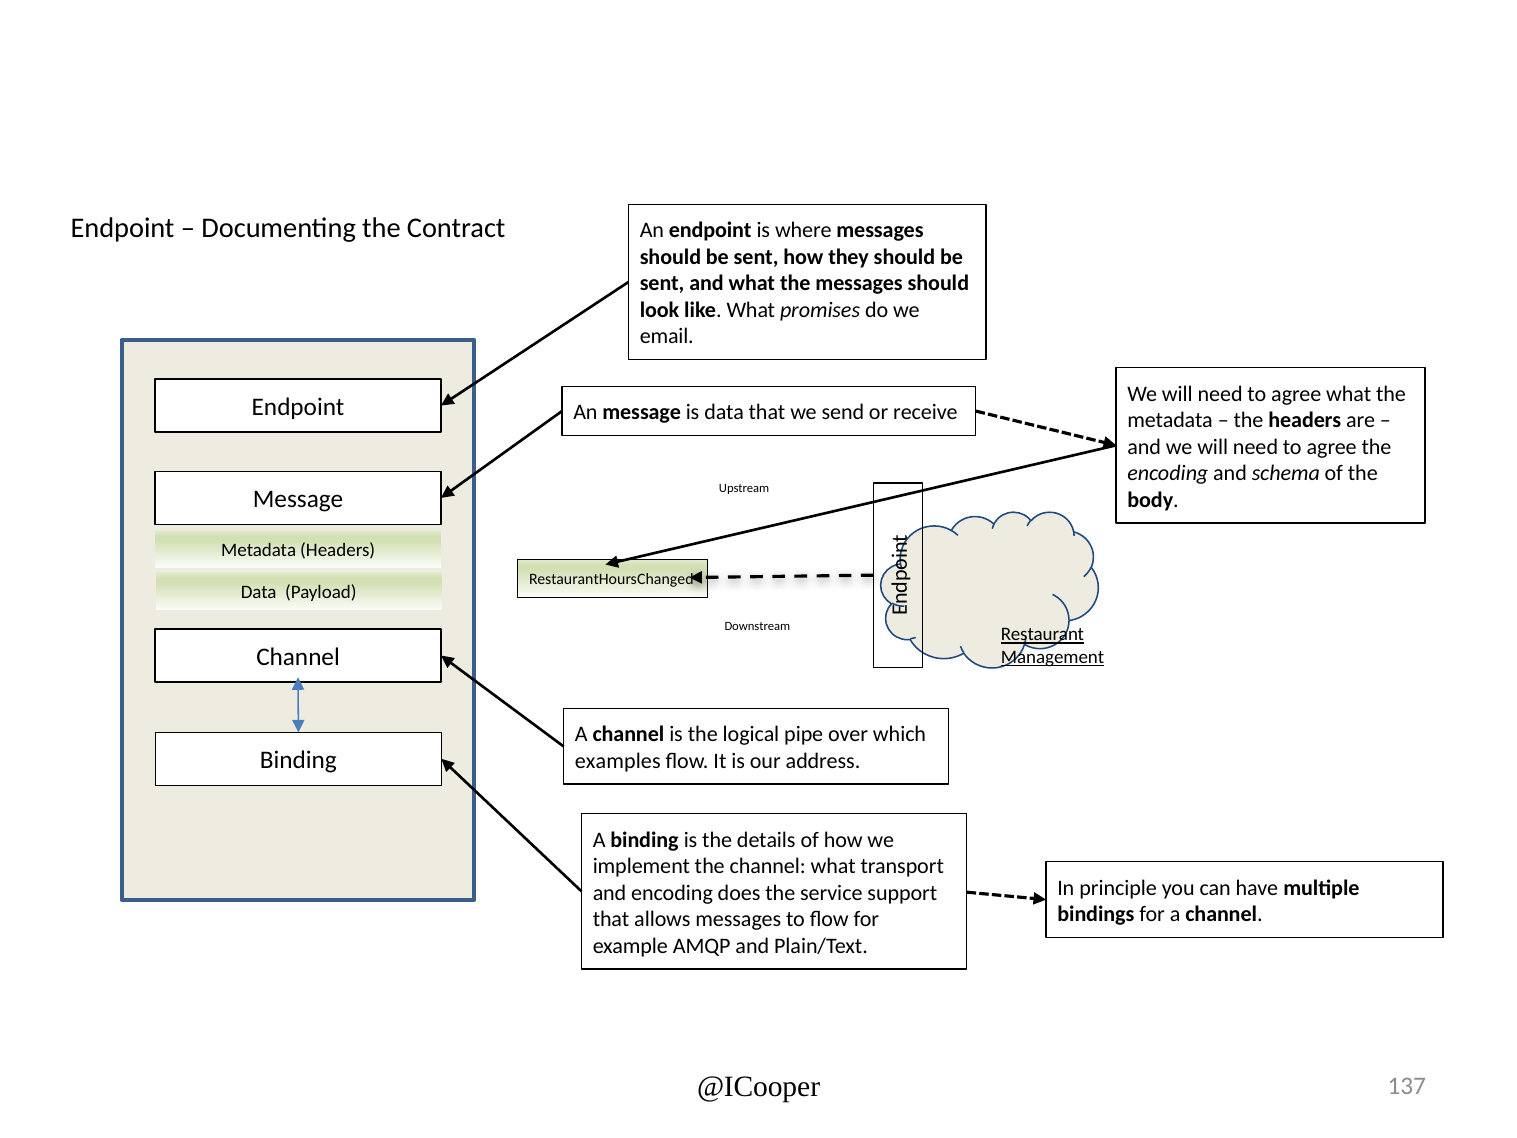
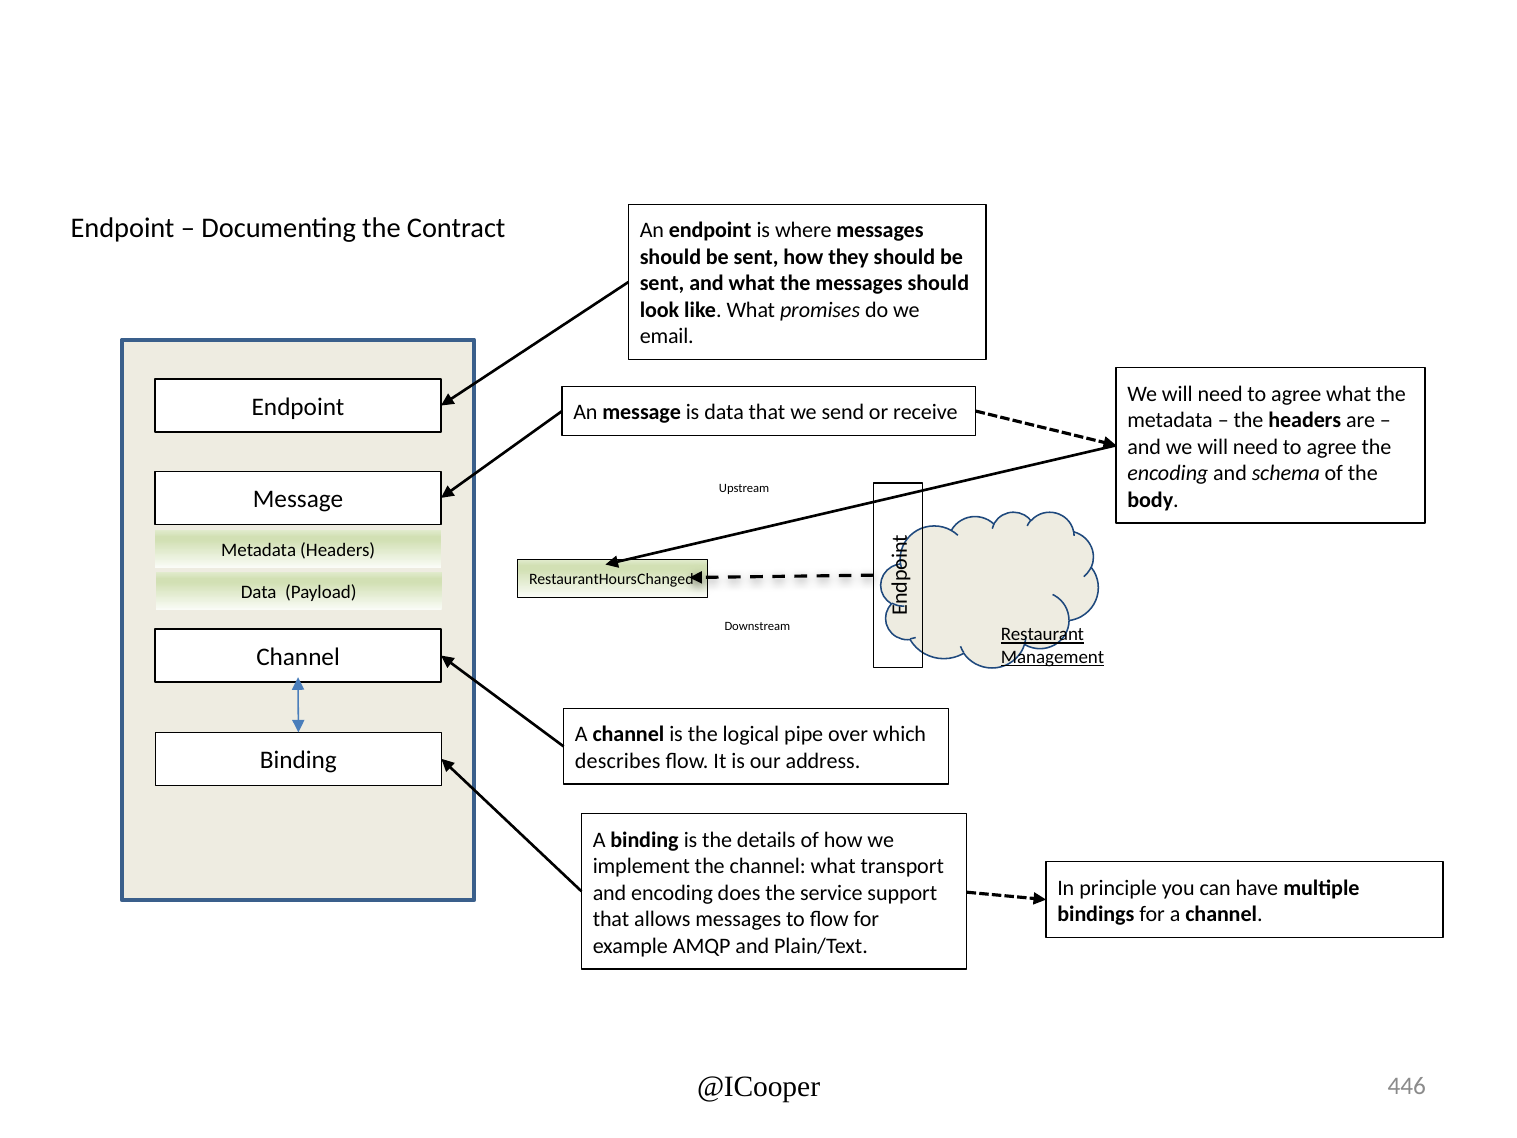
examples: examples -> describes
137: 137 -> 446
